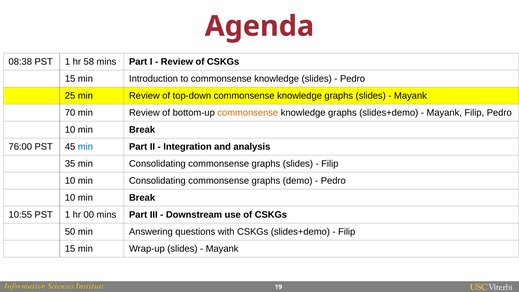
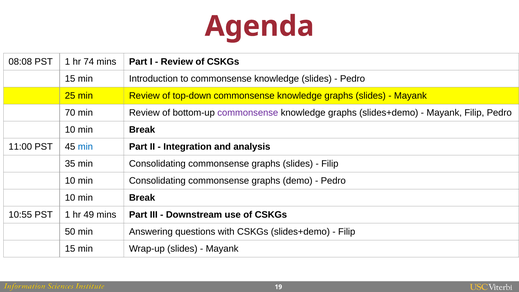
08:38: 08:38 -> 08:08
58: 58 -> 74
commonsense at (248, 113) colour: orange -> purple
76:00: 76:00 -> 11:00
00: 00 -> 49
